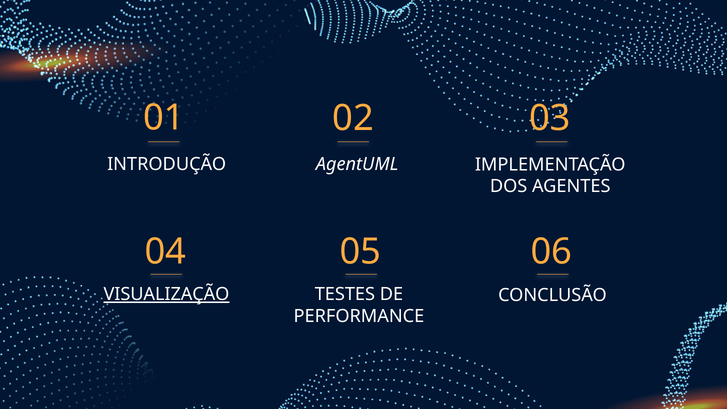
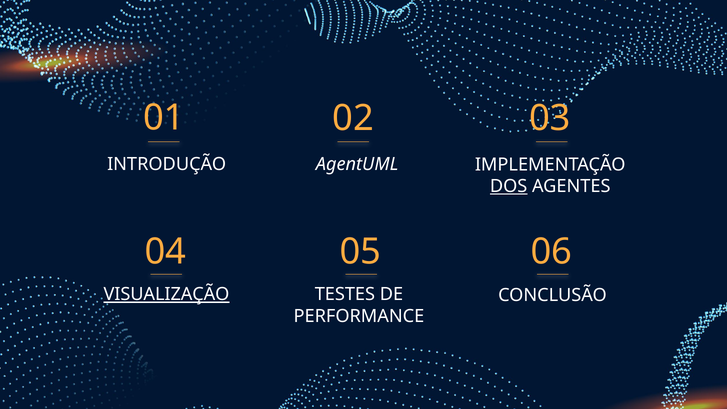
DOS underline: none -> present
